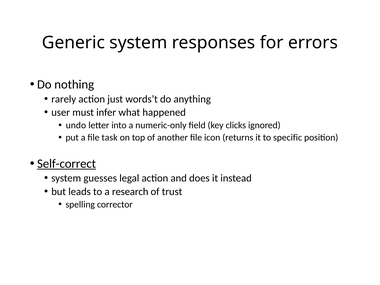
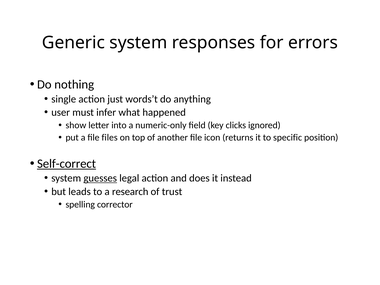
rarely: rarely -> single
undo: undo -> show
task: task -> files
guesses underline: none -> present
